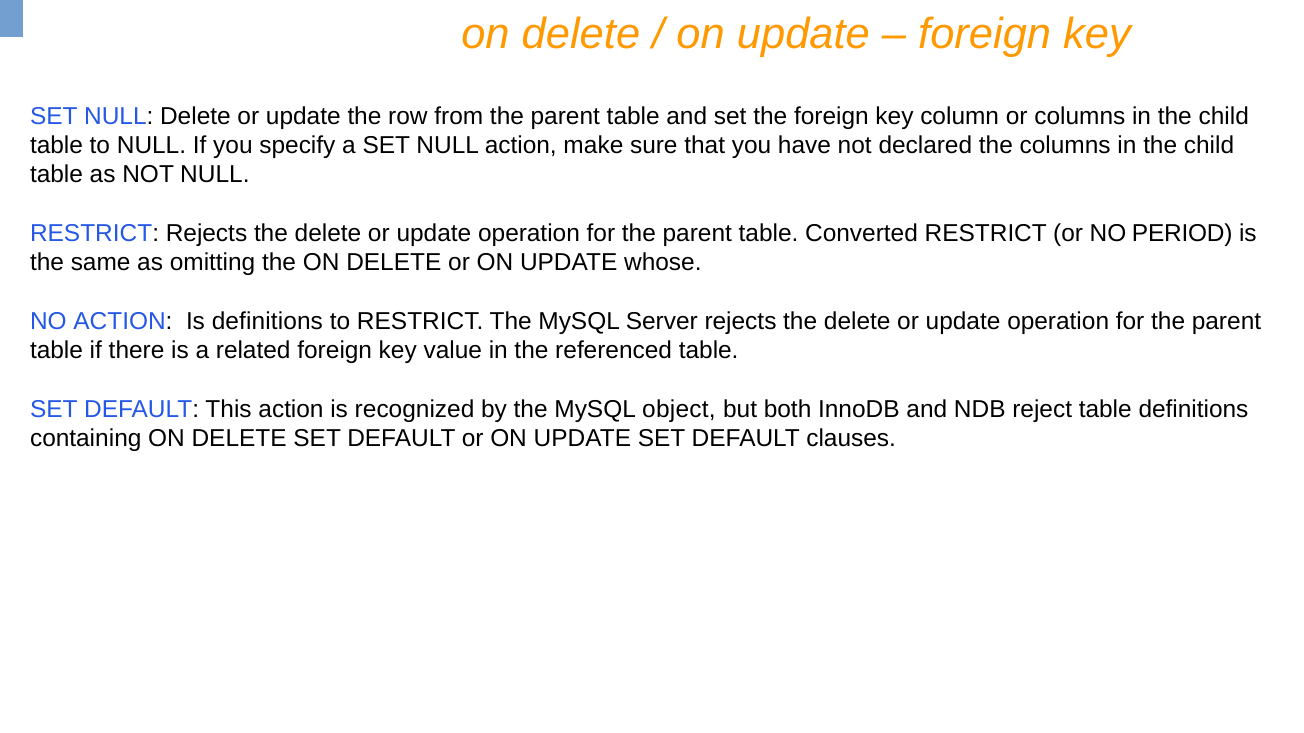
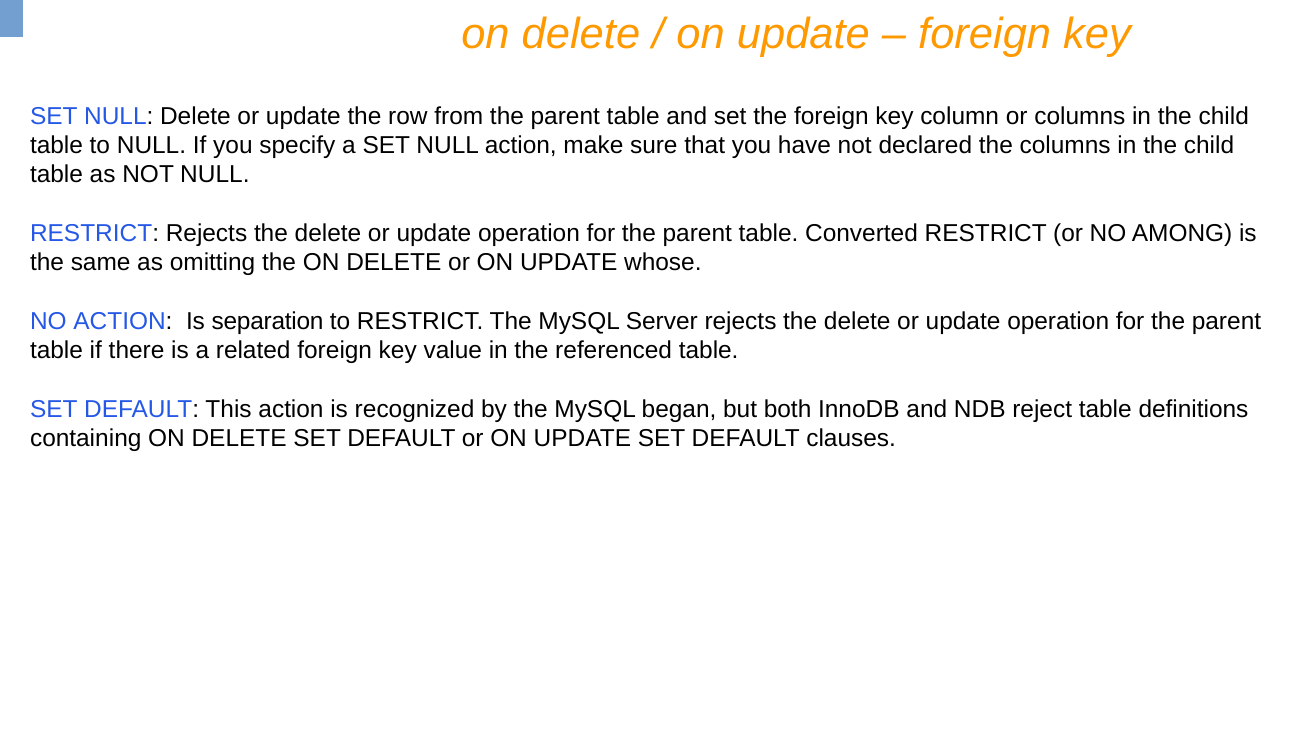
PERIOD: PERIOD -> AMONG
Is definitions: definitions -> separation
object: object -> began
